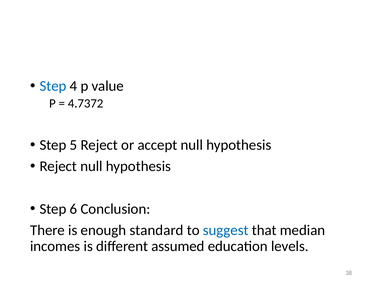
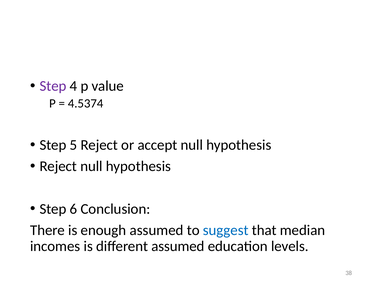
Step at (53, 86) colour: blue -> purple
4.7372: 4.7372 -> 4.5374
enough standard: standard -> assumed
